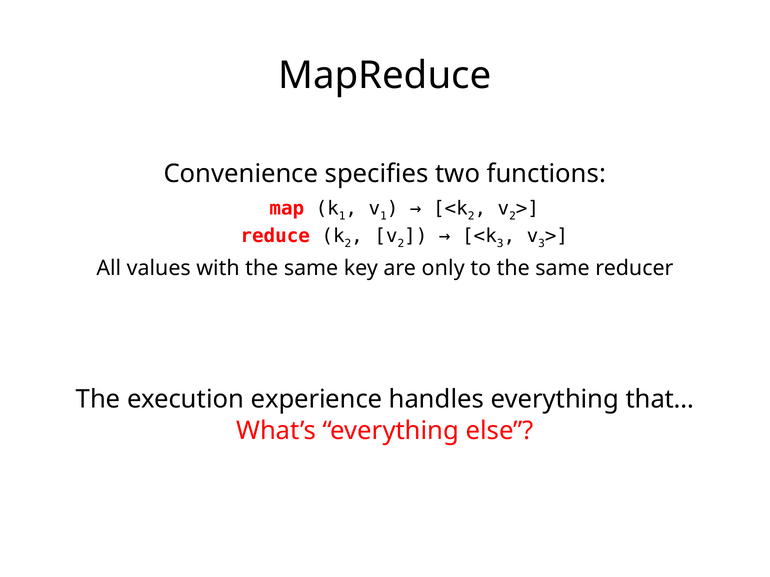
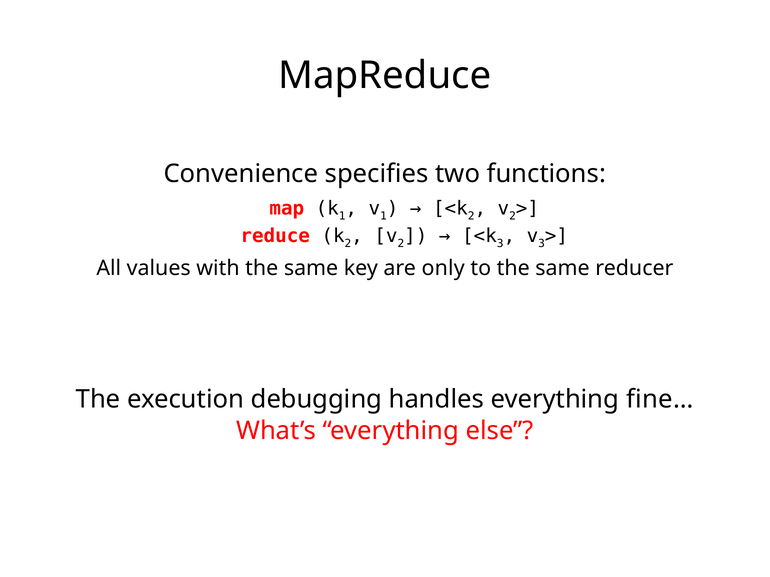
experience: experience -> debugging
that…: that… -> fine…
